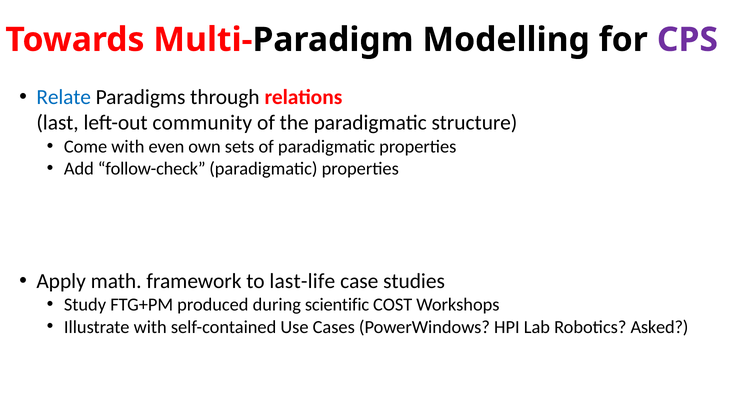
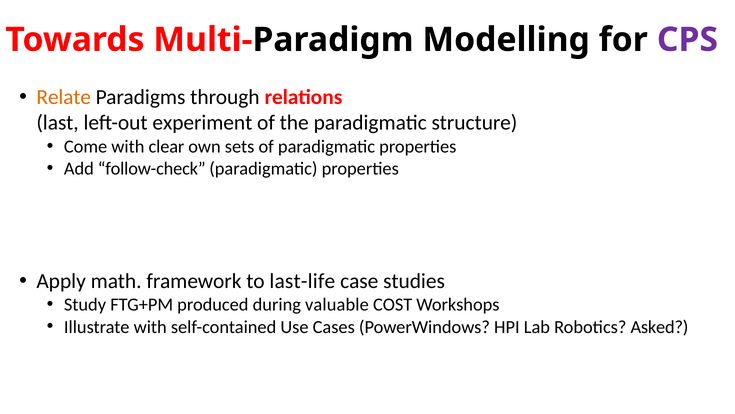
Relate colour: blue -> orange
community: community -> experiment
even: even -> clear
scientific: scientific -> valuable
